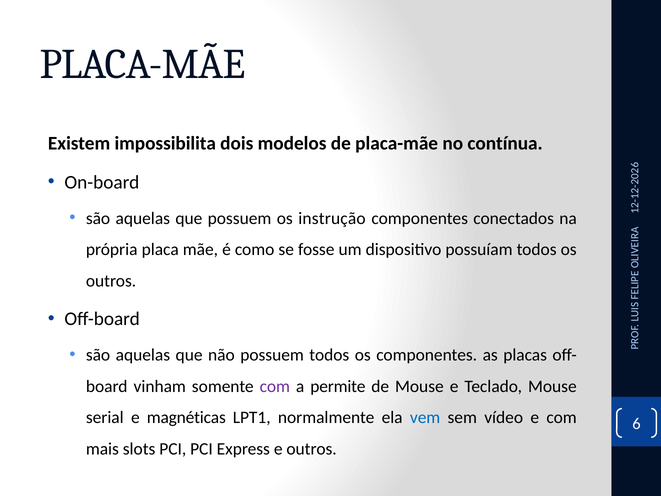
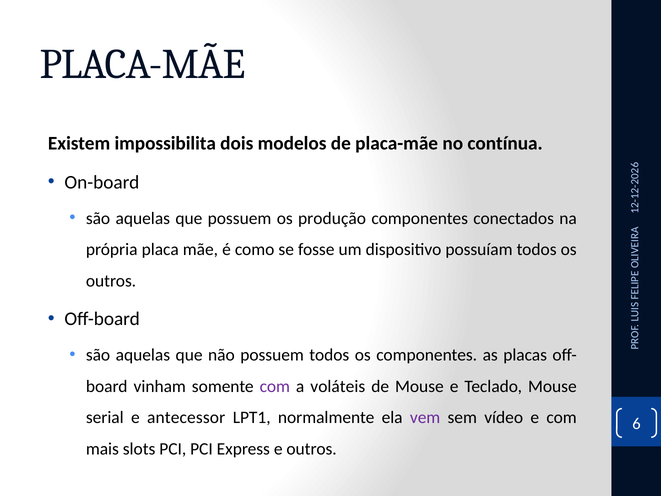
instrução: instrução -> produção
permite: permite -> voláteis
magnéticas: magnéticas -> antecessor
vem colour: blue -> purple
